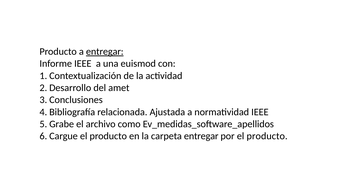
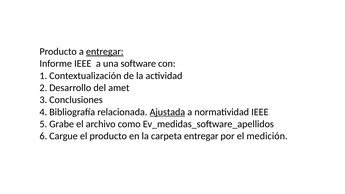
euismod: euismod -> software
Ajustada underline: none -> present
por el producto: producto -> medición
